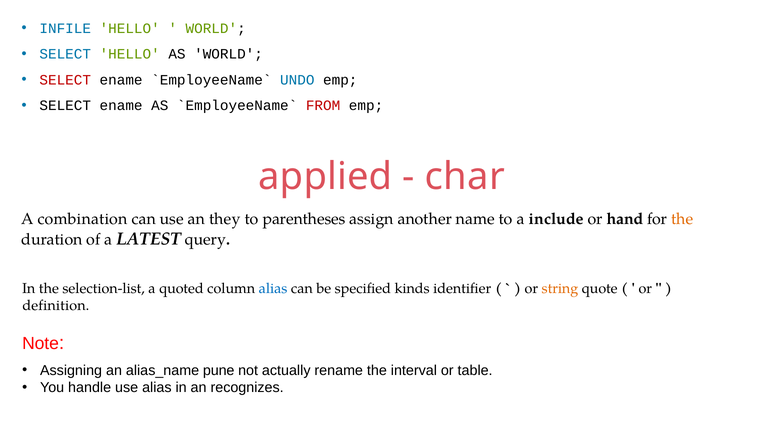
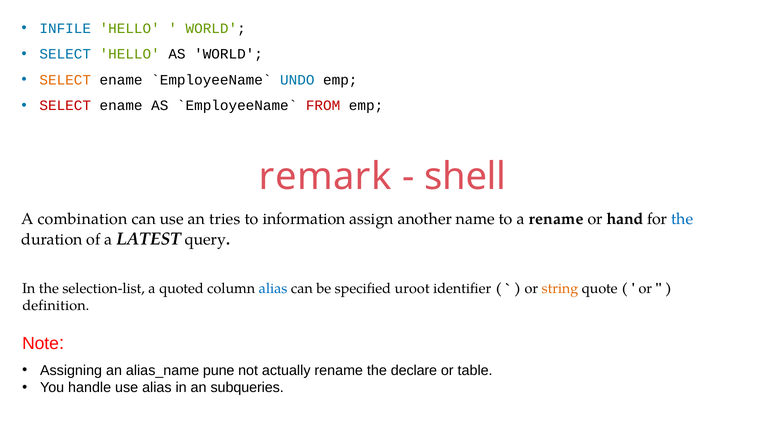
SELECT at (65, 80) colour: red -> orange
SELECT at (65, 106) colour: black -> red
applied: applied -> remark
char: char -> shell
they: they -> tries
parentheses: parentheses -> information
a include: include -> rename
the at (682, 219) colour: orange -> blue
kinds: kinds -> uroot
interval: interval -> declare
recognizes: recognizes -> subqueries
